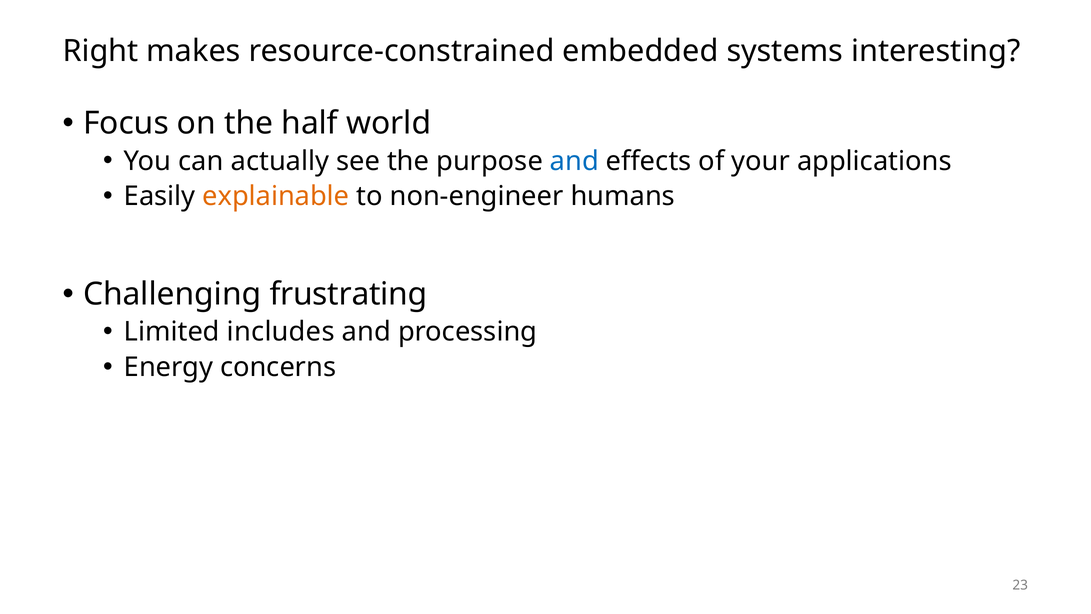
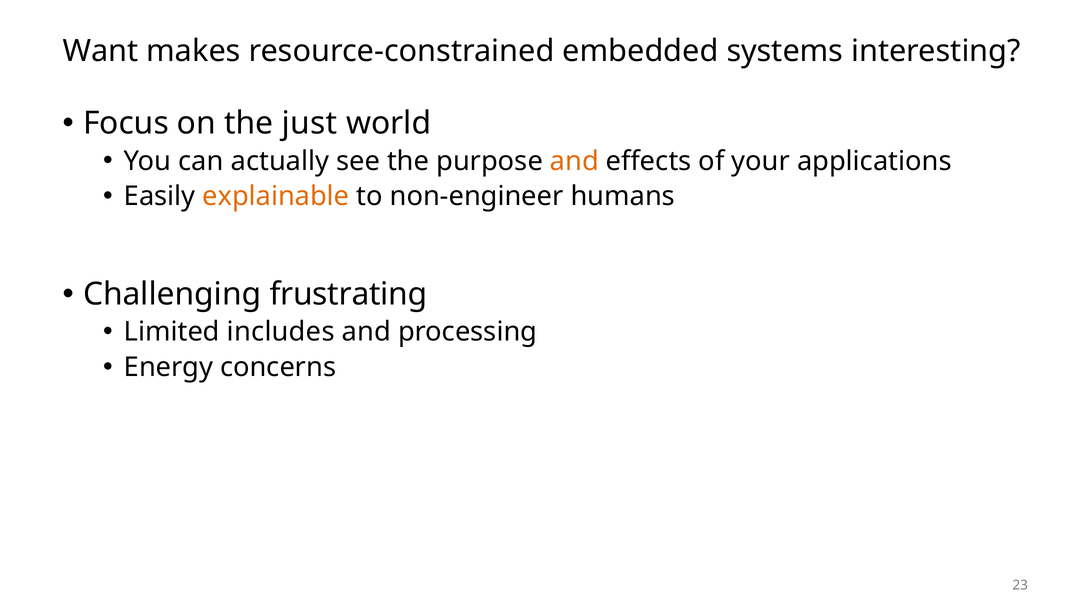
Right: Right -> Want
half: half -> just
and at (574, 161) colour: blue -> orange
